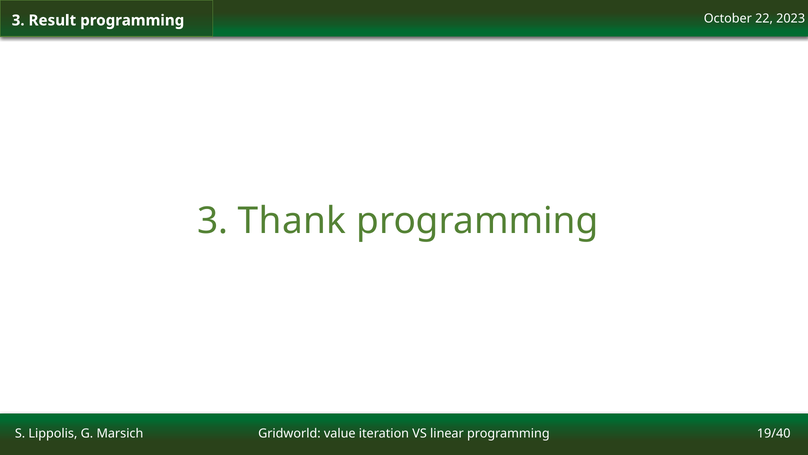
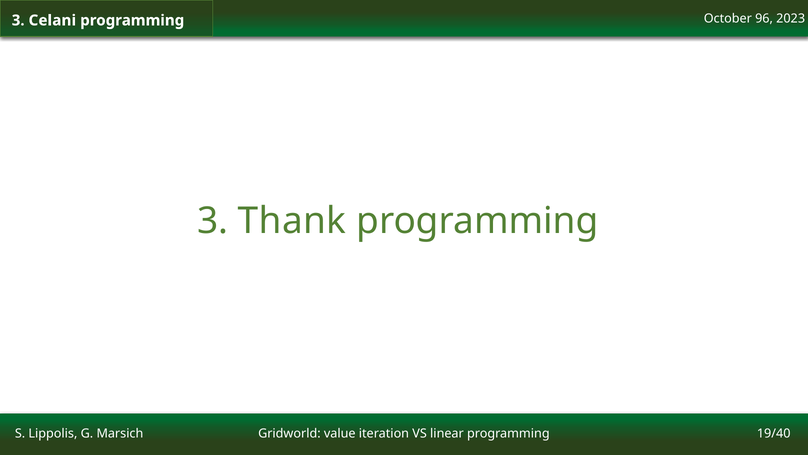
22: 22 -> 96
Result: Result -> Celani
